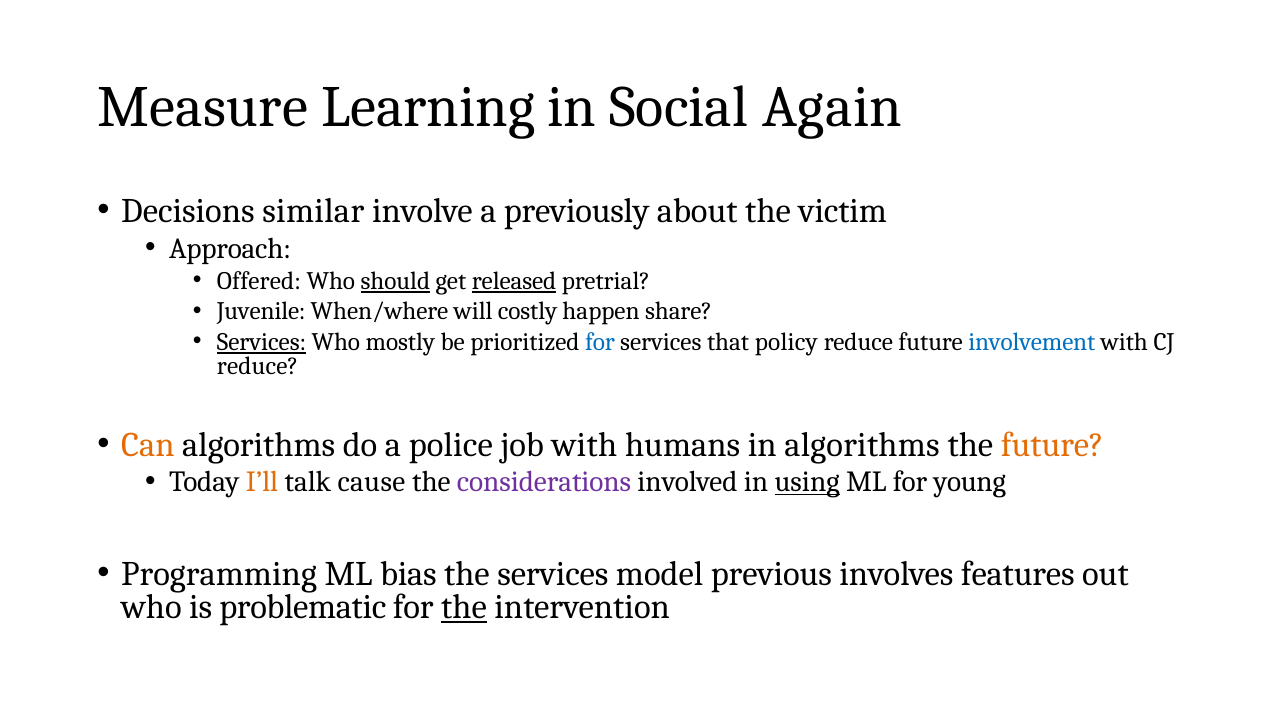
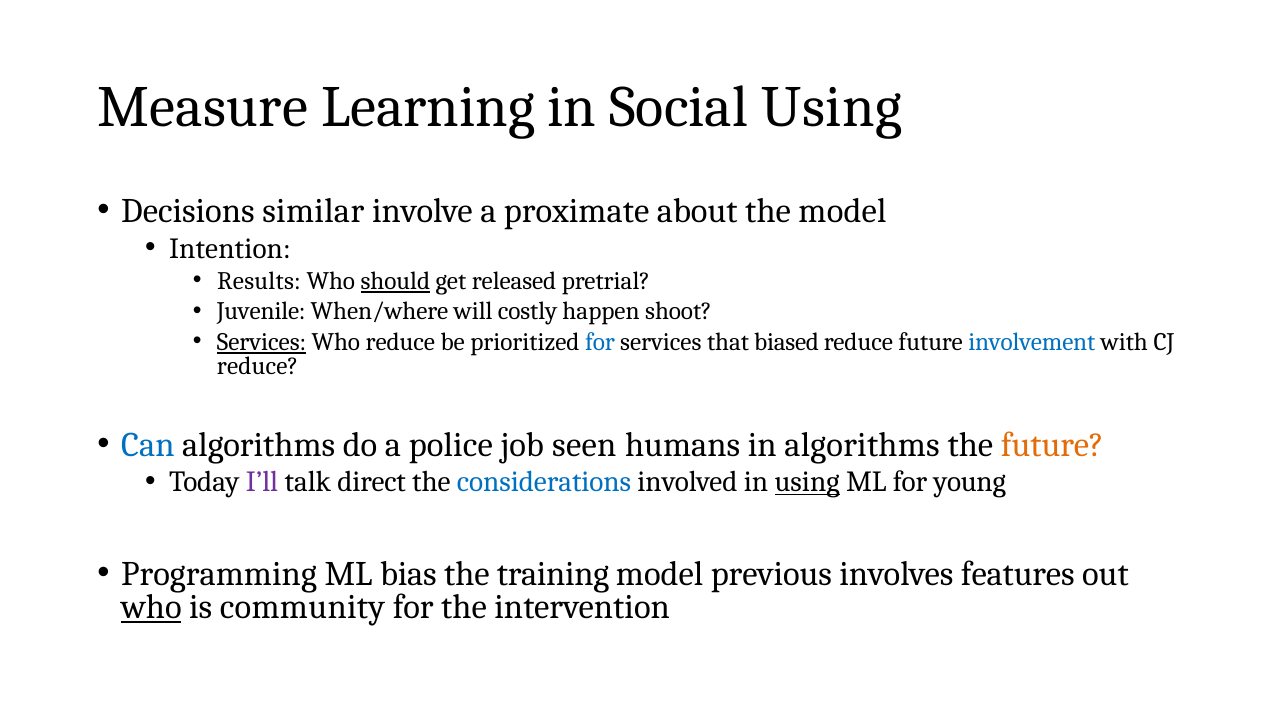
Social Again: Again -> Using
previously: previously -> proximate
the victim: victim -> model
Approach: Approach -> Intention
Offered: Offered -> Results
released underline: present -> none
share: share -> shoot
Who mostly: mostly -> reduce
policy: policy -> biased
Can colour: orange -> blue
job with: with -> seen
I’ll colour: orange -> purple
cause: cause -> direct
considerations colour: purple -> blue
the services: services -> training
who at (151, 607) underline: none -> present
problematic: problematic -> community
the at (464, 607) underline: present -> none
